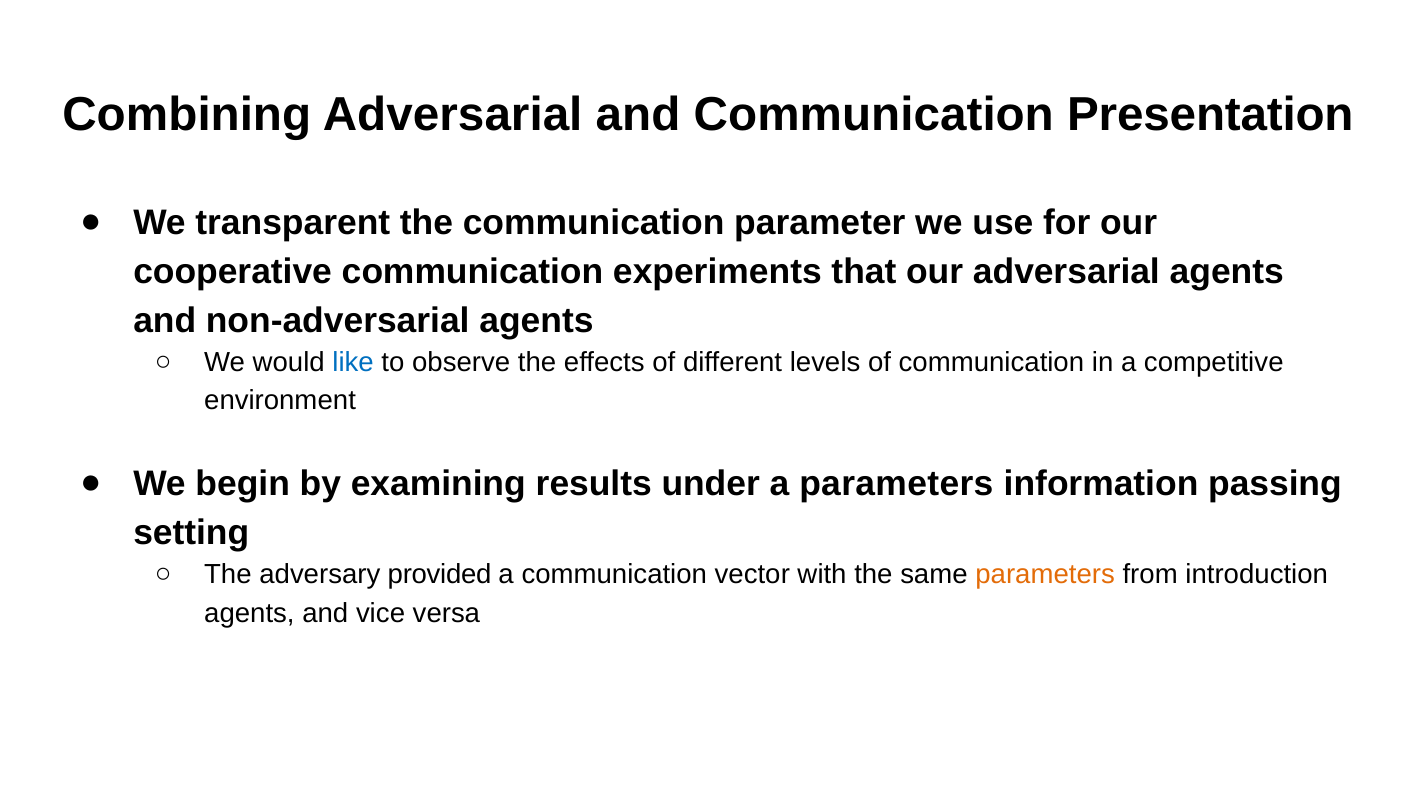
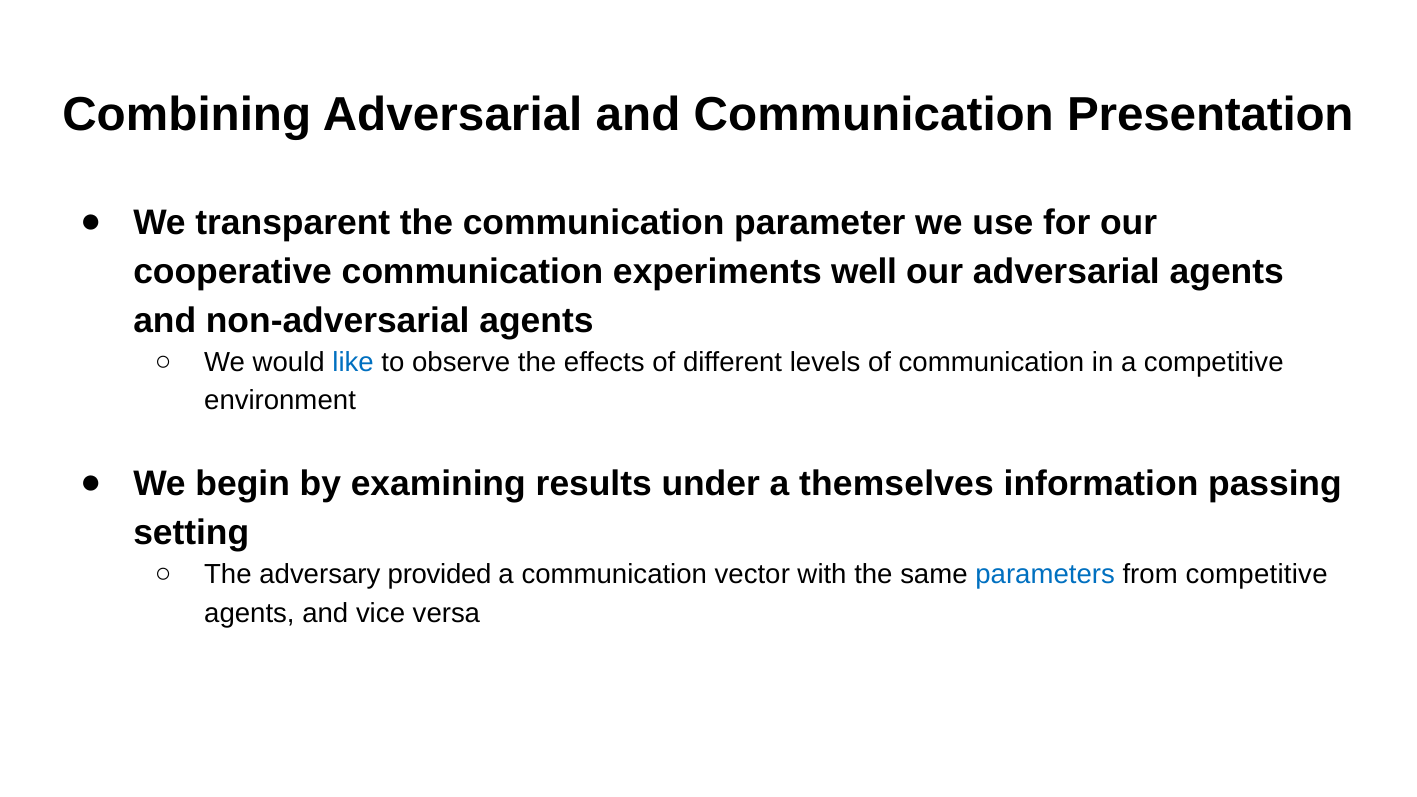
that: that -> well
a parameters: parameters -> themselves
parameters at (1045, 575) colour: orange -> blue
from introduction: introduction -> competitive
